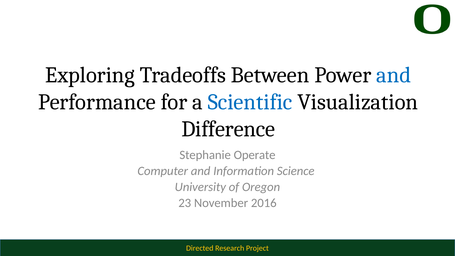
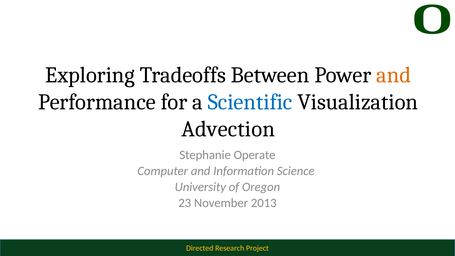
and at (394, 75) colour: blue -> orange
Difference: Difference -> Advection
2016: 2016 -> 2013
